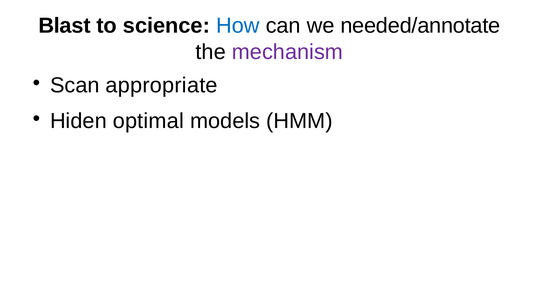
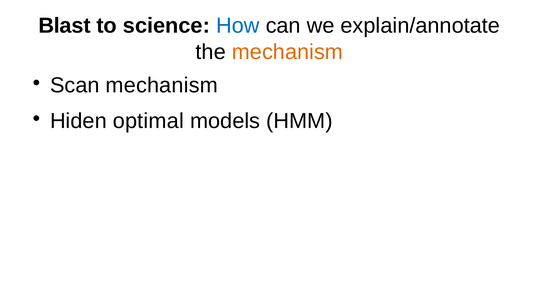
needed/annotate: needed/annotate -> explain/annotate
mechanism at (287, 52) colour: purple -> orange
Scan appropriate: appropriate -> mechanism
